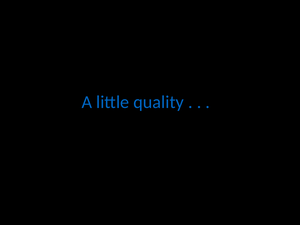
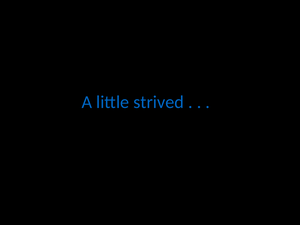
quality: quality -> strived
